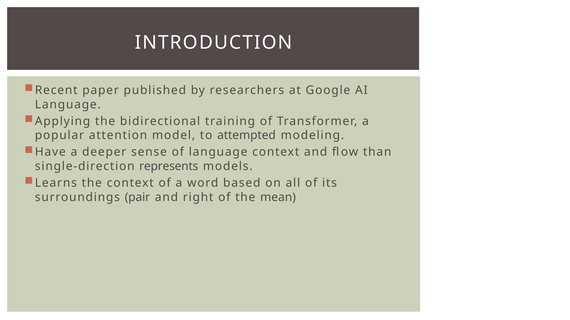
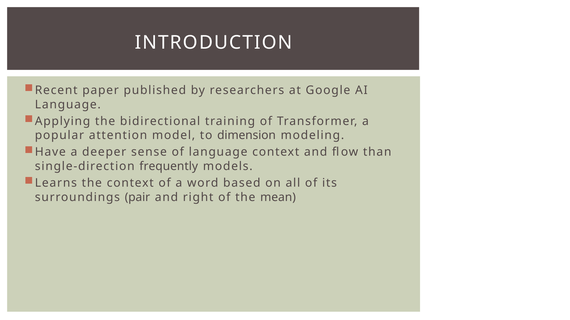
attempted: attempted -> dimension
represents: represents -> frequently
